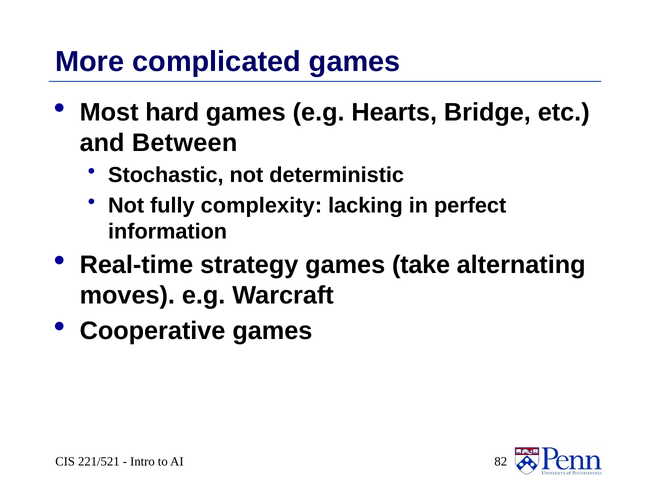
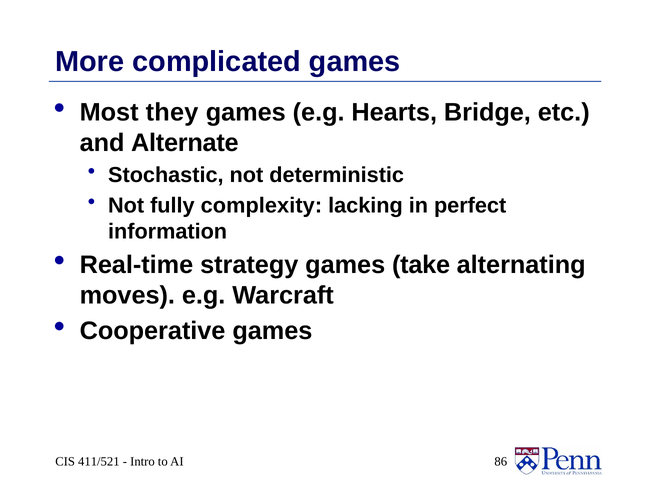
hard: hard -> they
Between: Between -> Alternate
221/521: 221/521 -> 411/521
82: 82 -> 86
